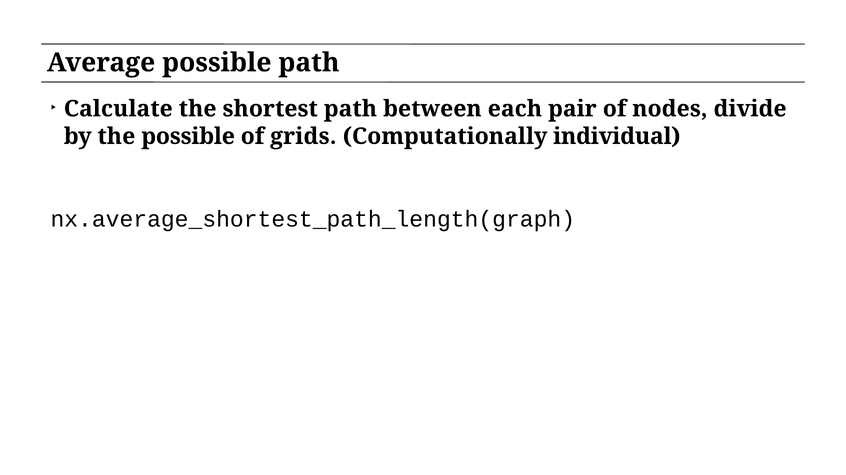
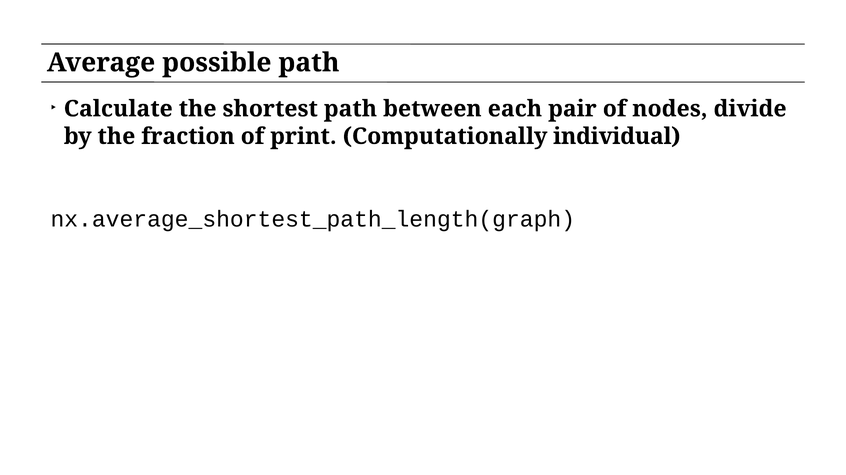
the possible: possible -> fraction
grids: grids -> print
